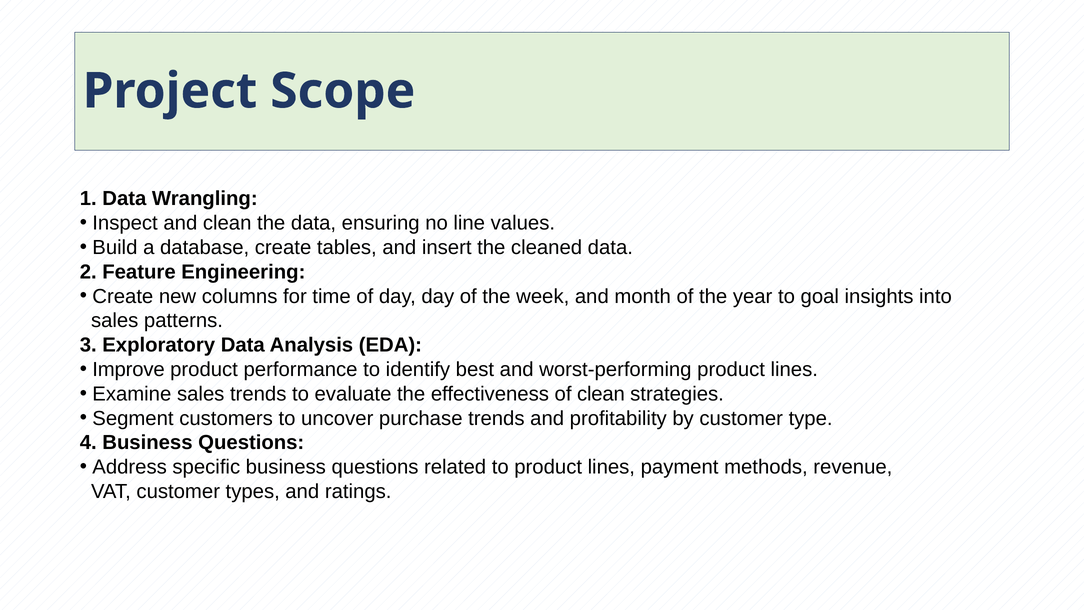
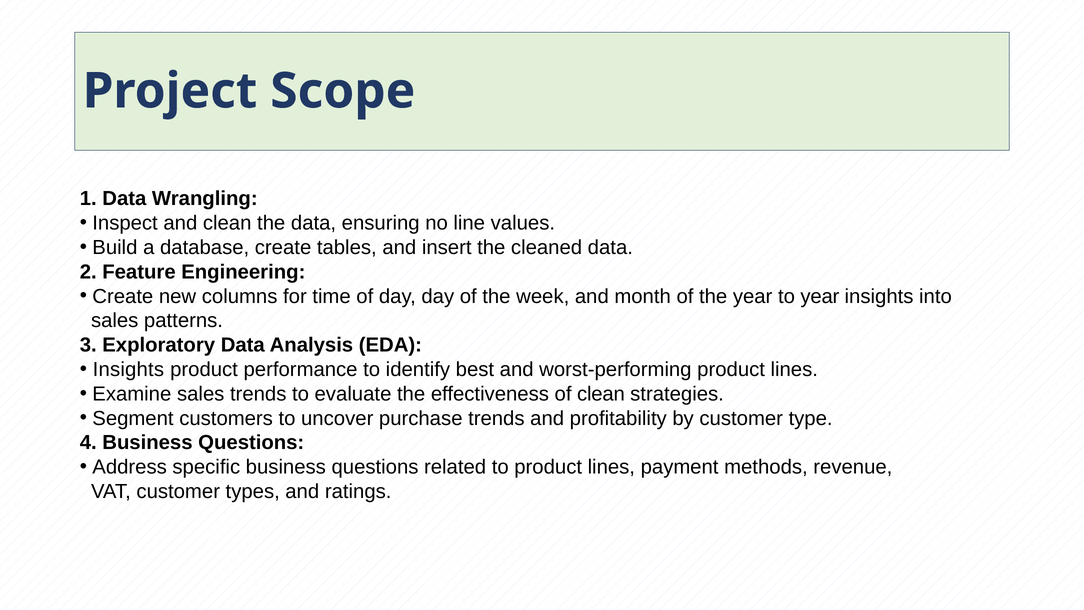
to goal: goal -> year
Improve at (129, 369): Improve -> Insights
